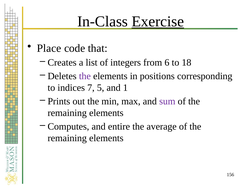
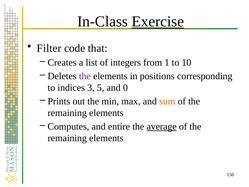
Place: Place -> Filter
6: 6 -> 1
18: 18 -> 10
7: 7 -> 3
1: 1 -> 0
sum colour: purple -> orange
average underline: none -> present
